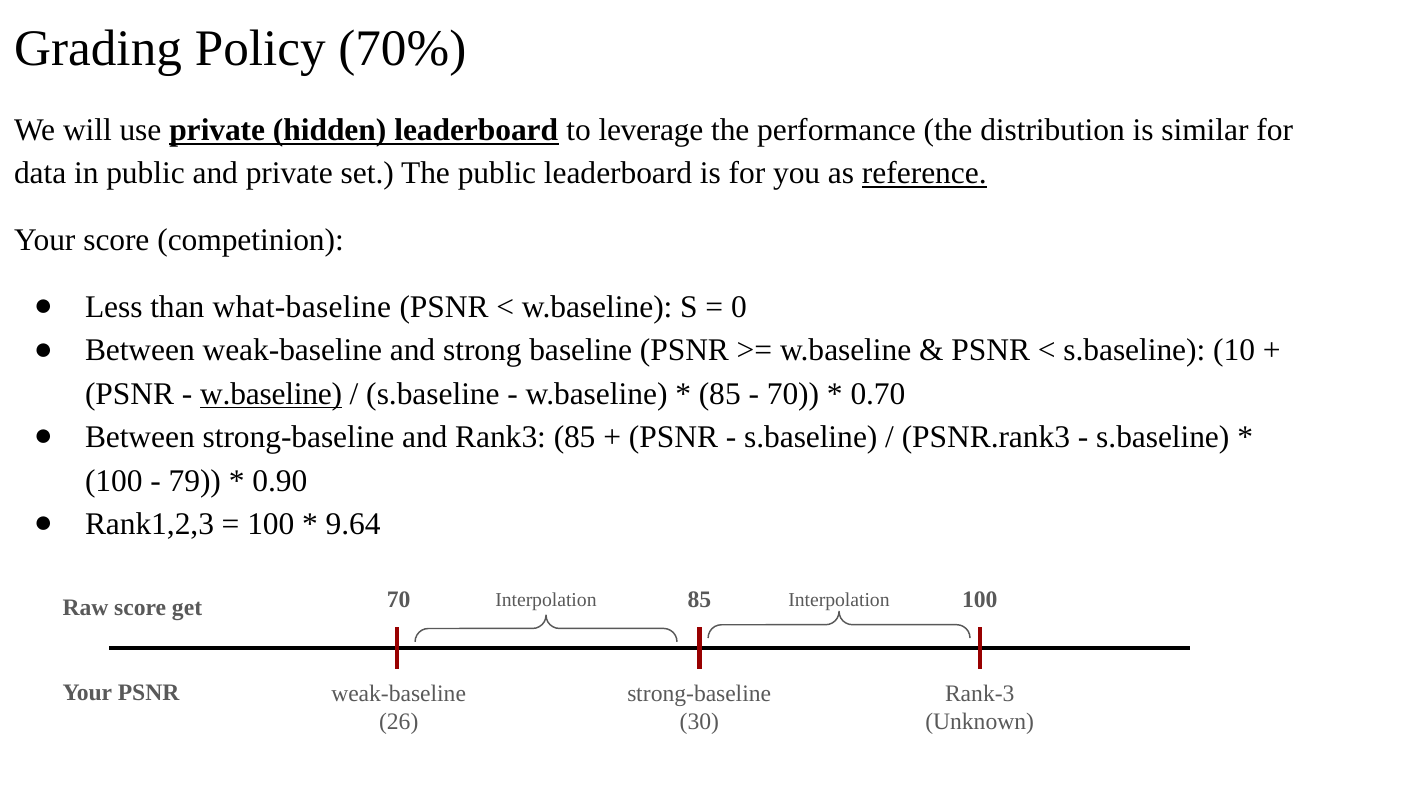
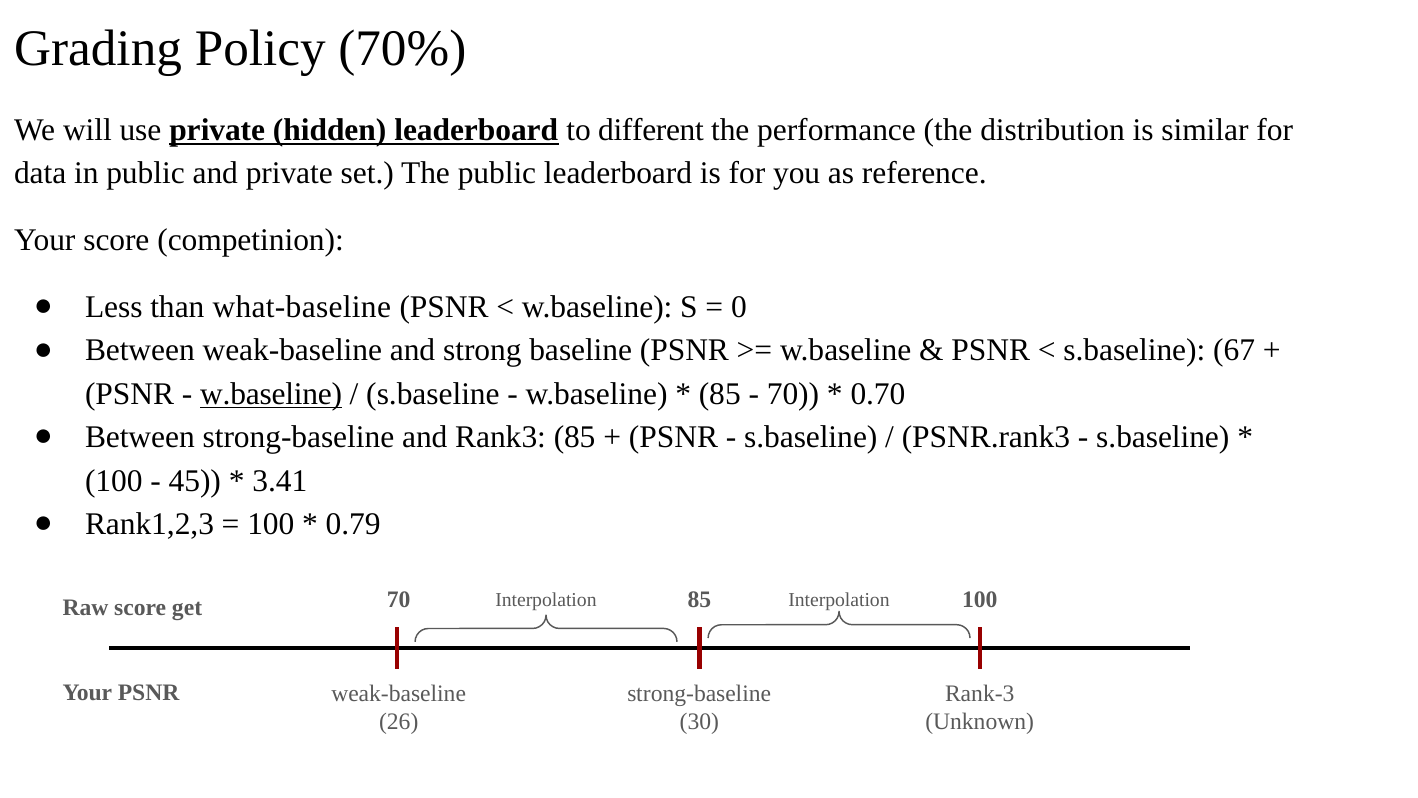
leverage: leverage -> different
reference underline: present -> none
10: 10 -> 67
79: 79 -> 45
0.90: 0.90 -> 3.41
9.64: 9.64 -> 0.79
